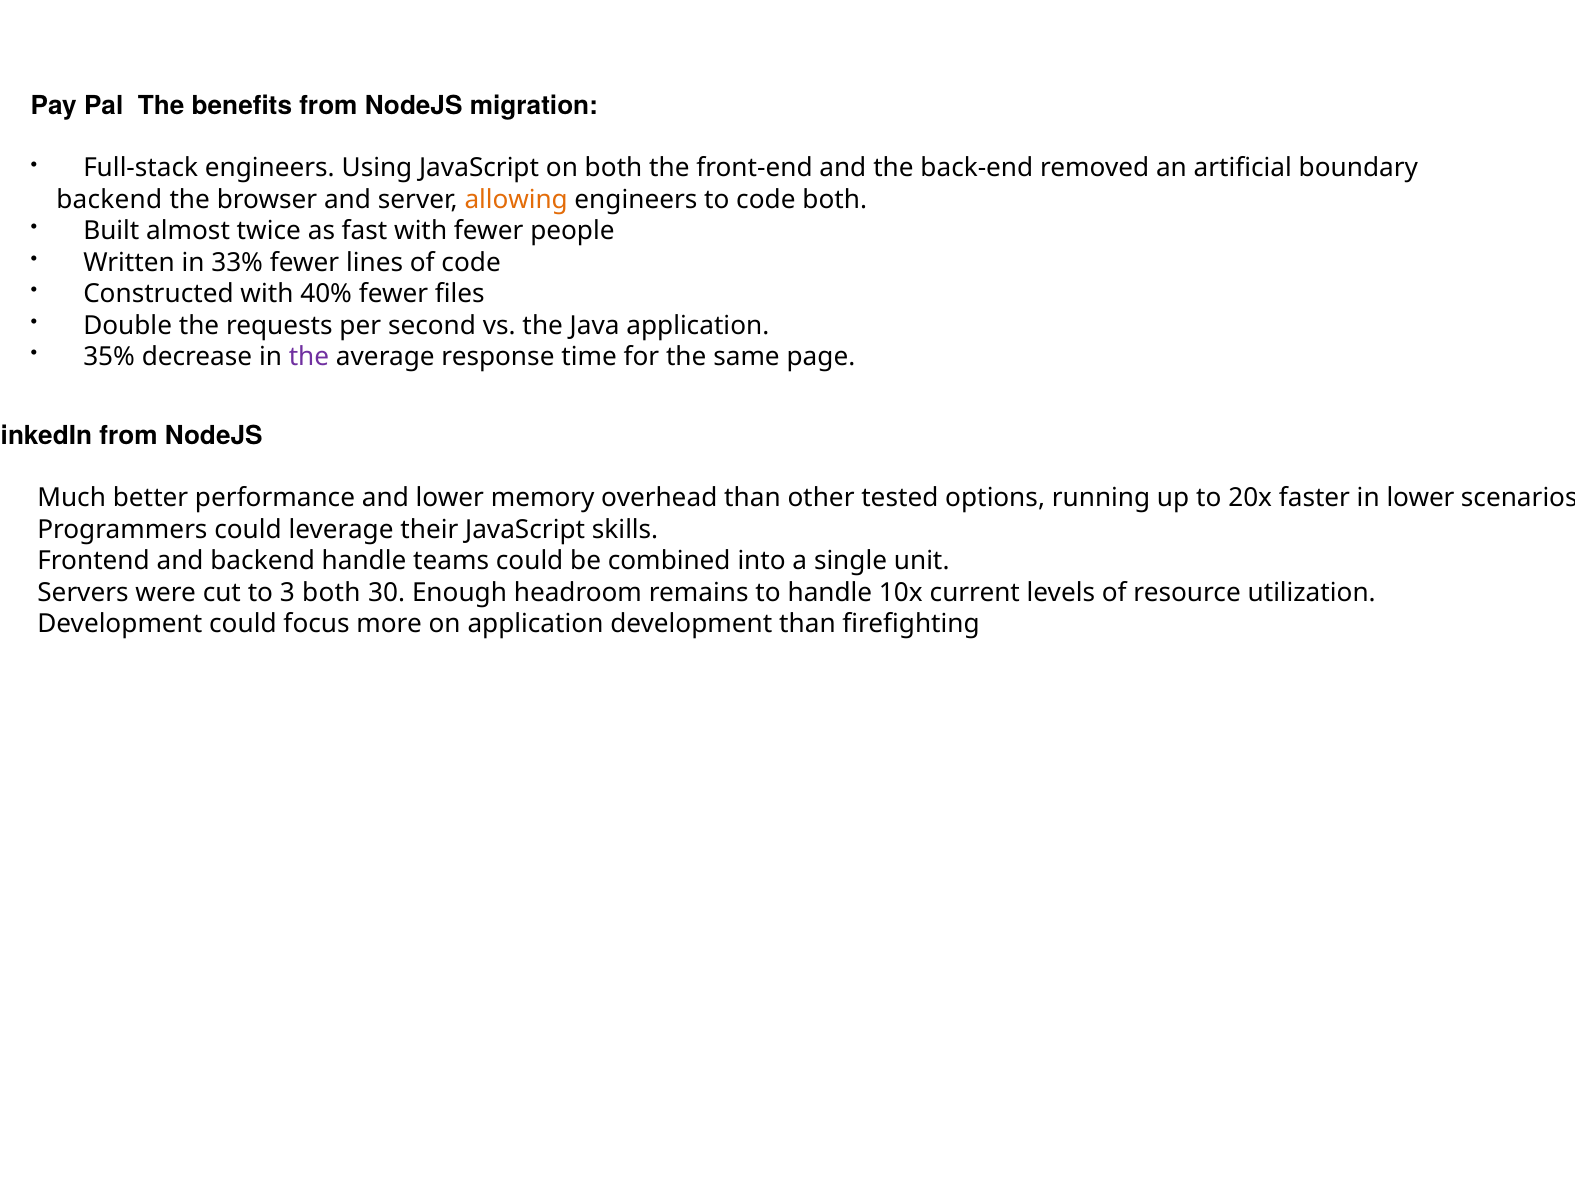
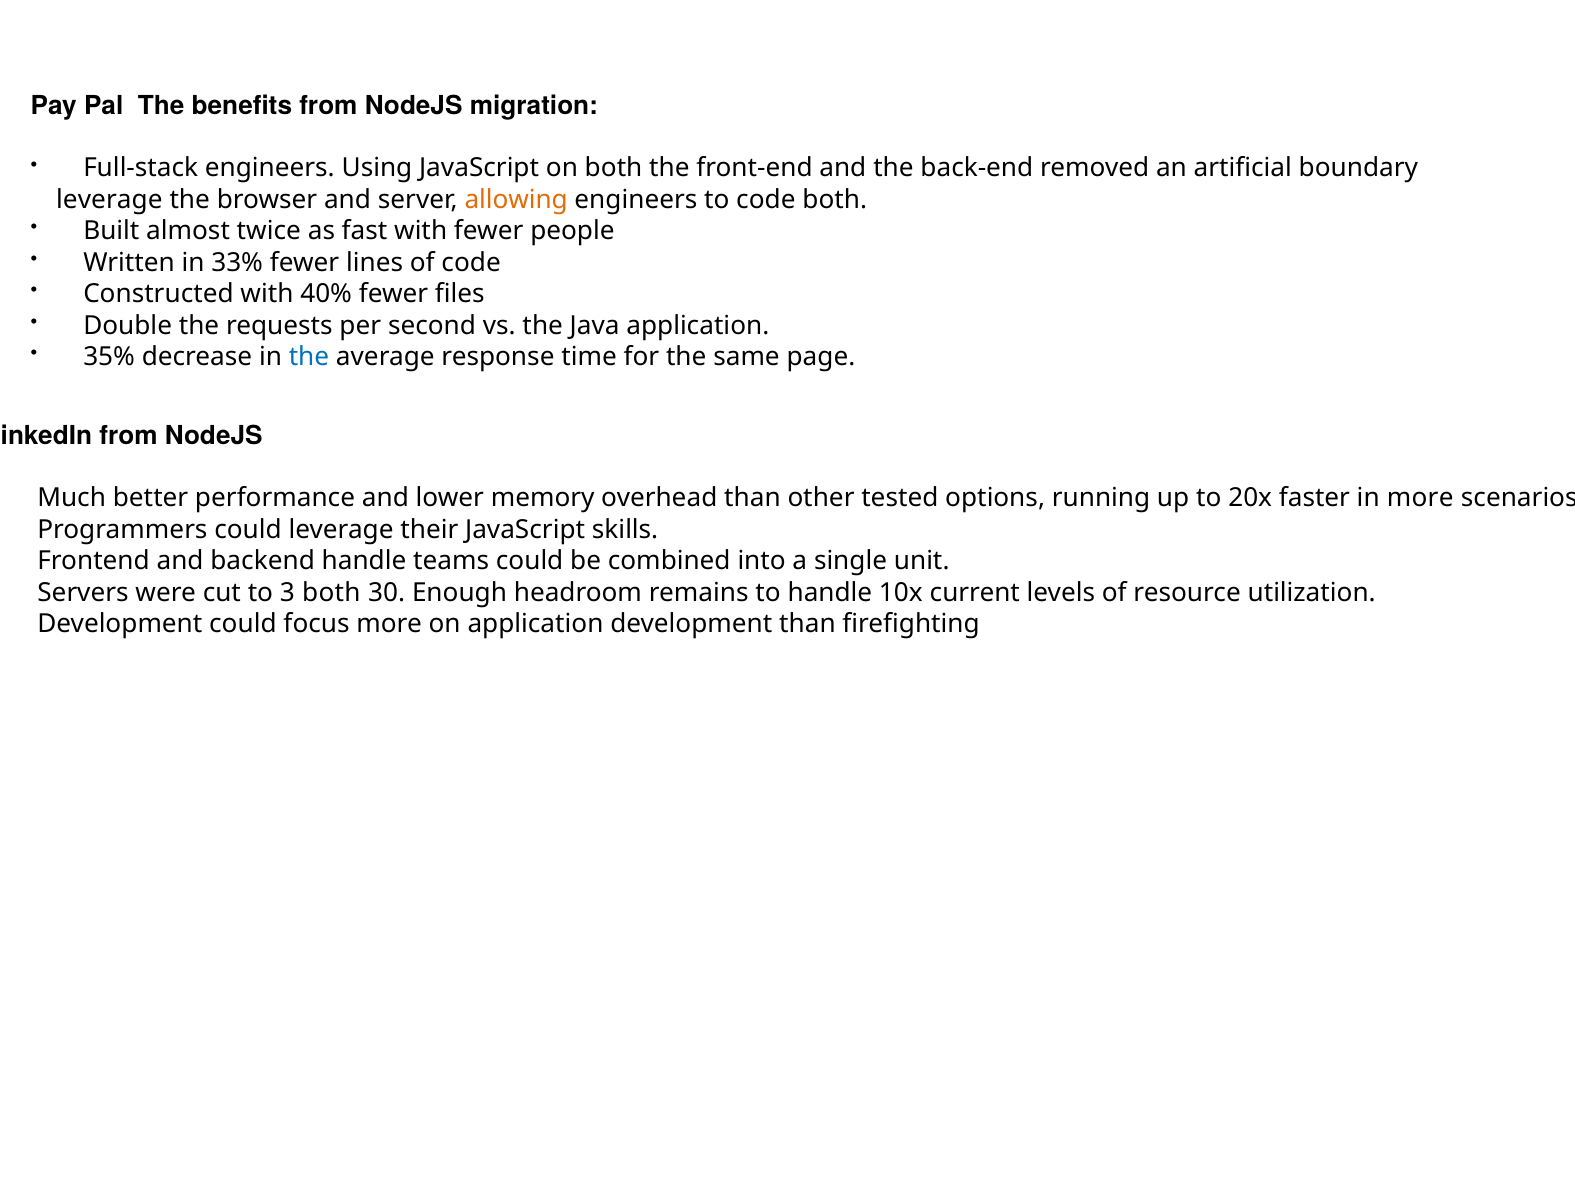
backend at (109, 200): backend -> leverage
the at (309, 357) colour: purple -> blue
in lower: lower -> more
